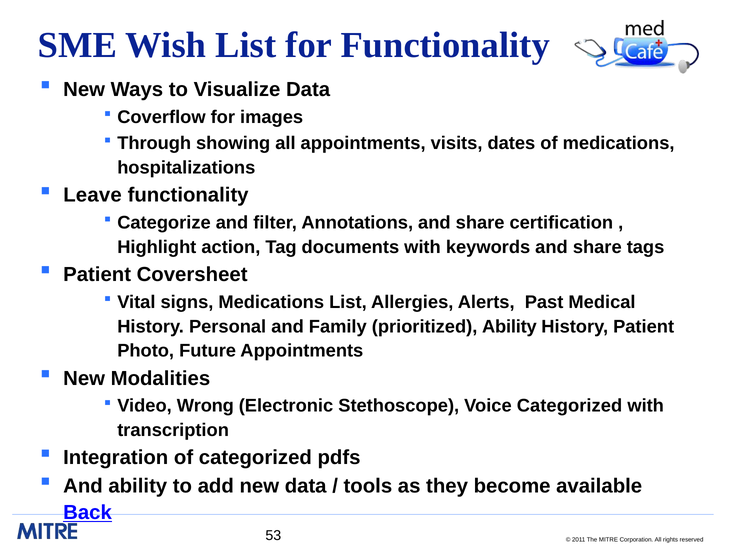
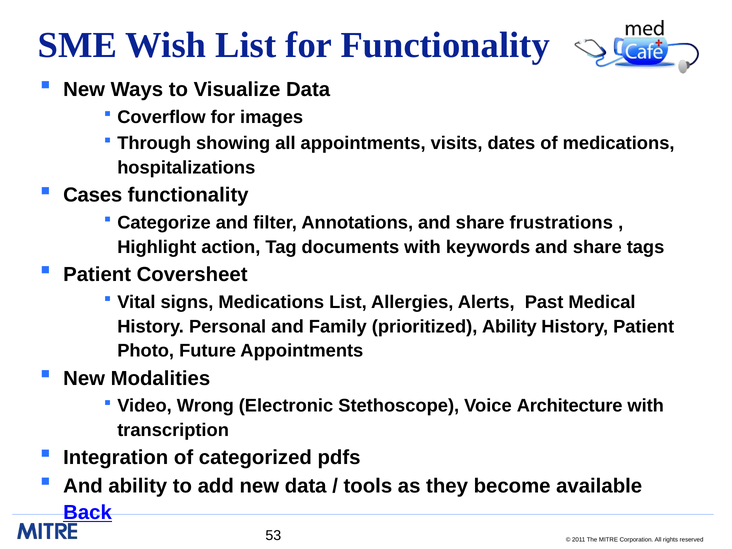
Leave: Leave -> Cases
certification: certification -> frustrations
Voice Categorized: Categorized -> Architecture
